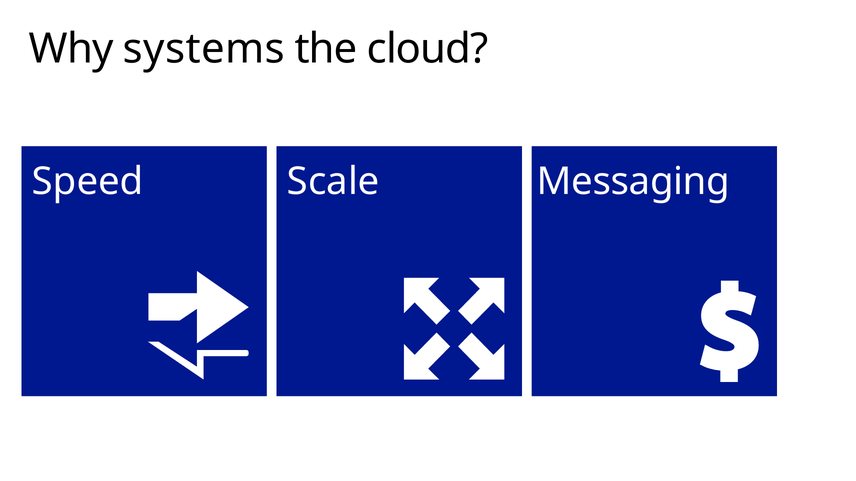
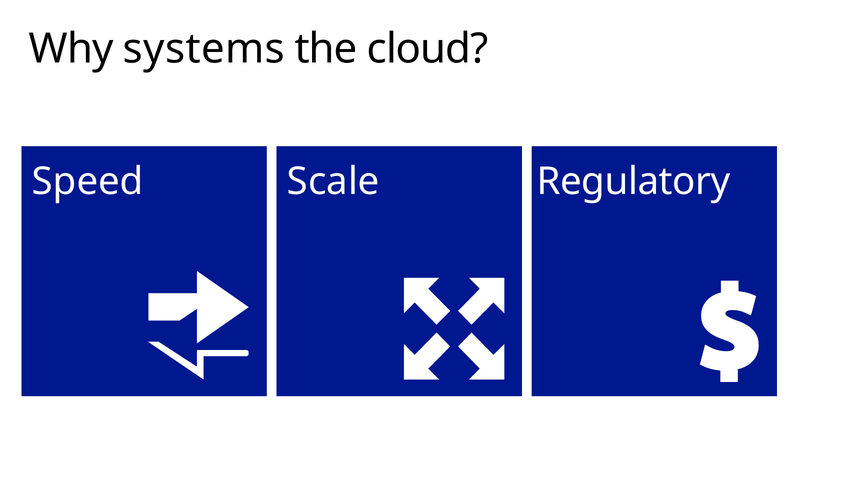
Messaging: Messaging -> Regulatory
